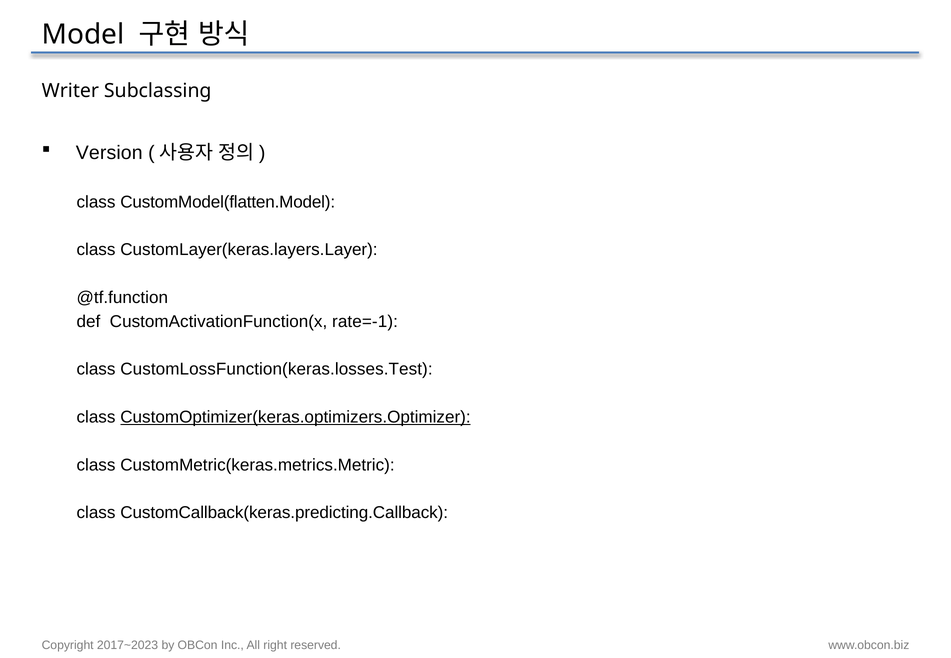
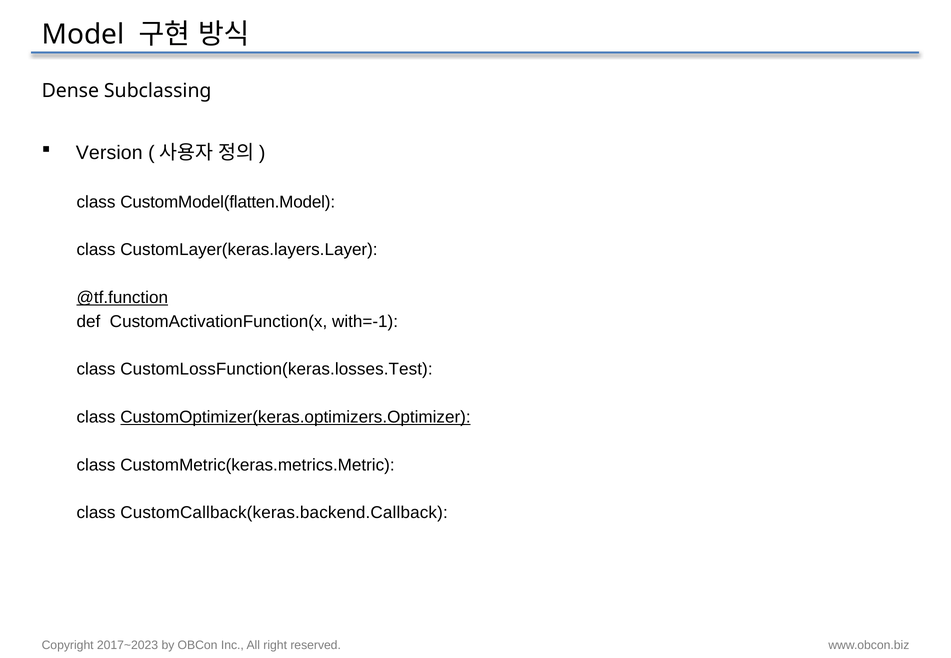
Writer: Writer -> Dense
@tf.function underline: none -> present
rate=-1: rate=-1 -> with=-1
CustomCallback(keras.predicting.Callback: CustomCallback(keras.predicting.Callback -> CustomCallback(keras.backend.Callback
